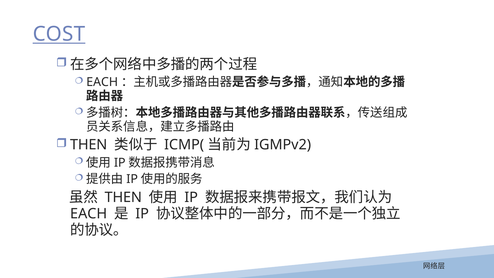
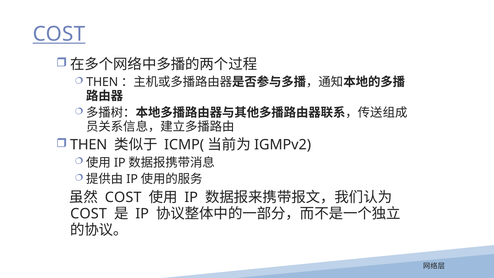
EACH at (102, 82): EACH -> THEN
THEN at (123, 197): THEN -> COST
EACH at (89, 214): EACH -> COST
